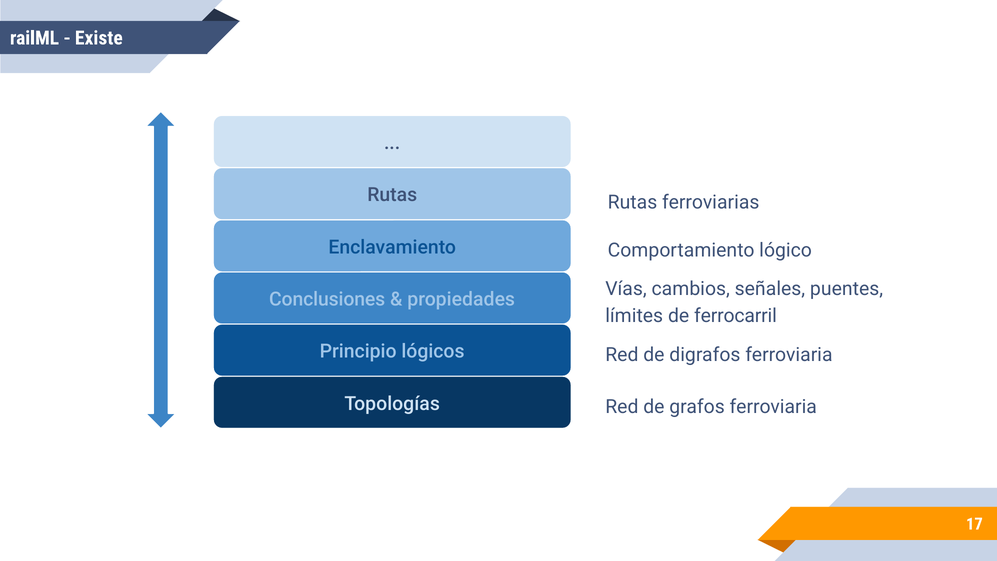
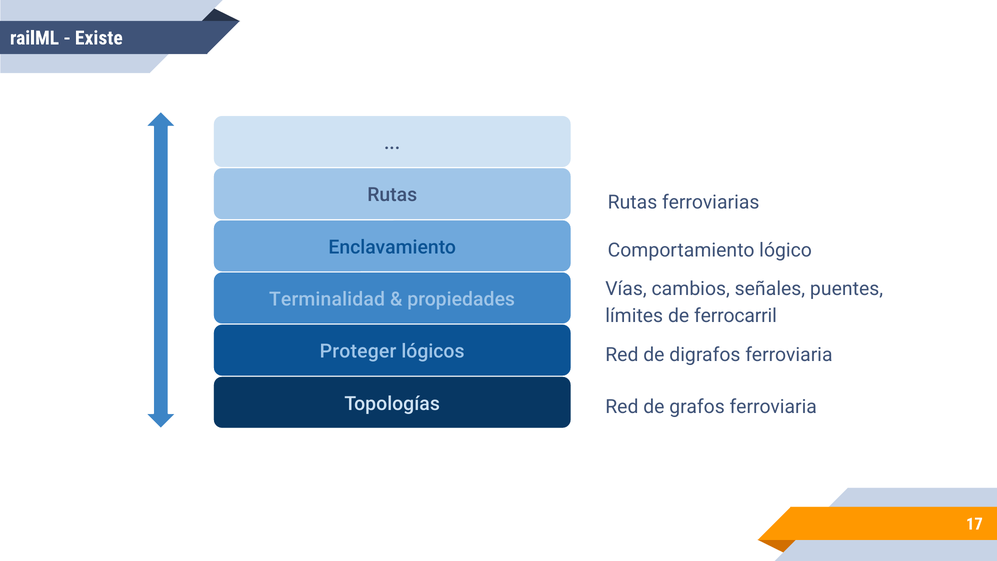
Conclusiones: Conclusiones -> Terminalidad
Principio: Principio -> Proteger
